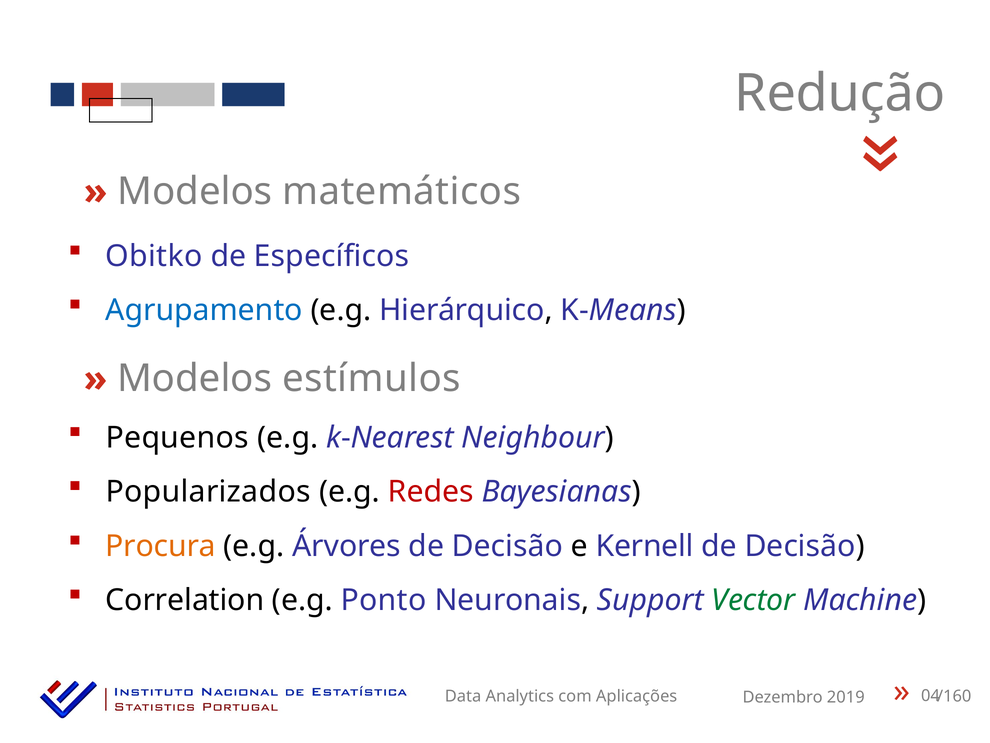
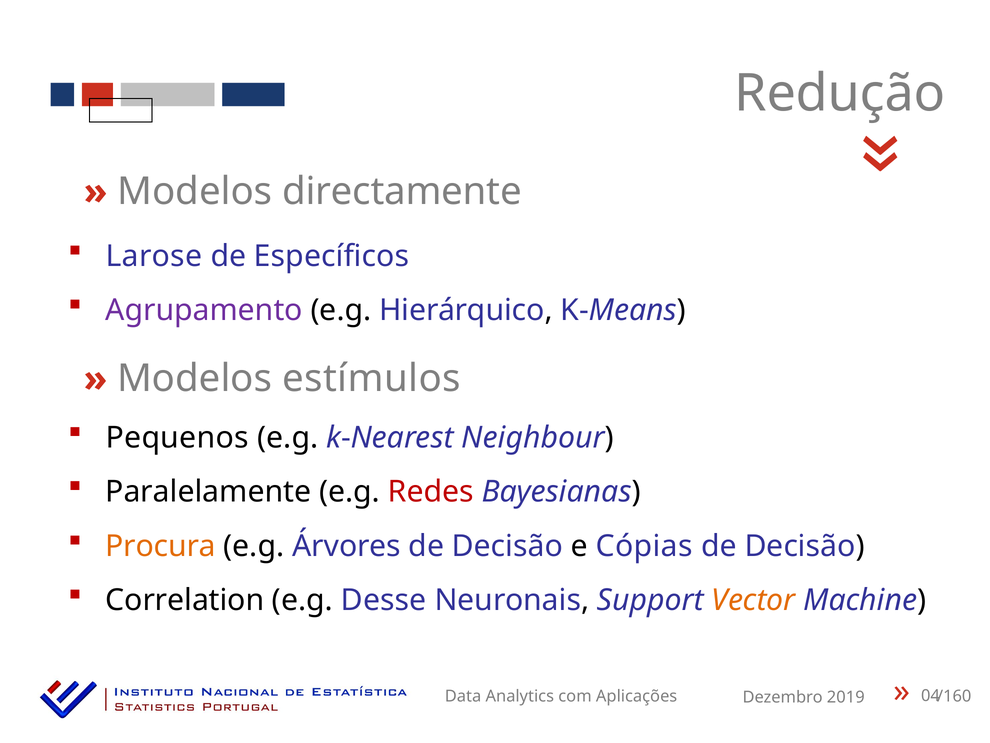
matemáticos: matemáticos -> directamente
Obitko: Obitko -> Larose
Agrupamento colour: blue -> purple
Popularizados: Popularizados -> Paralelamente
Kernell: Kernell -> Cópias
Ponto: Ponto -> Desse
Vector colour: green -> orange
